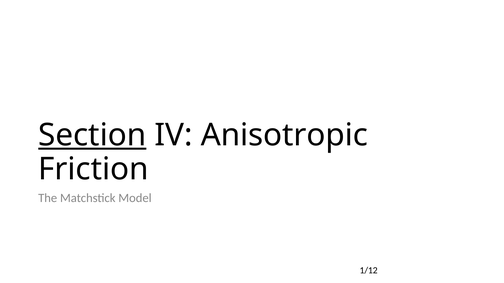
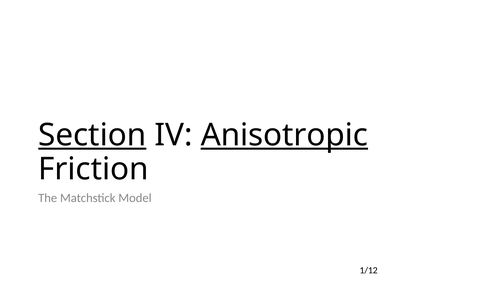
Anisotropic underline: none -> present
